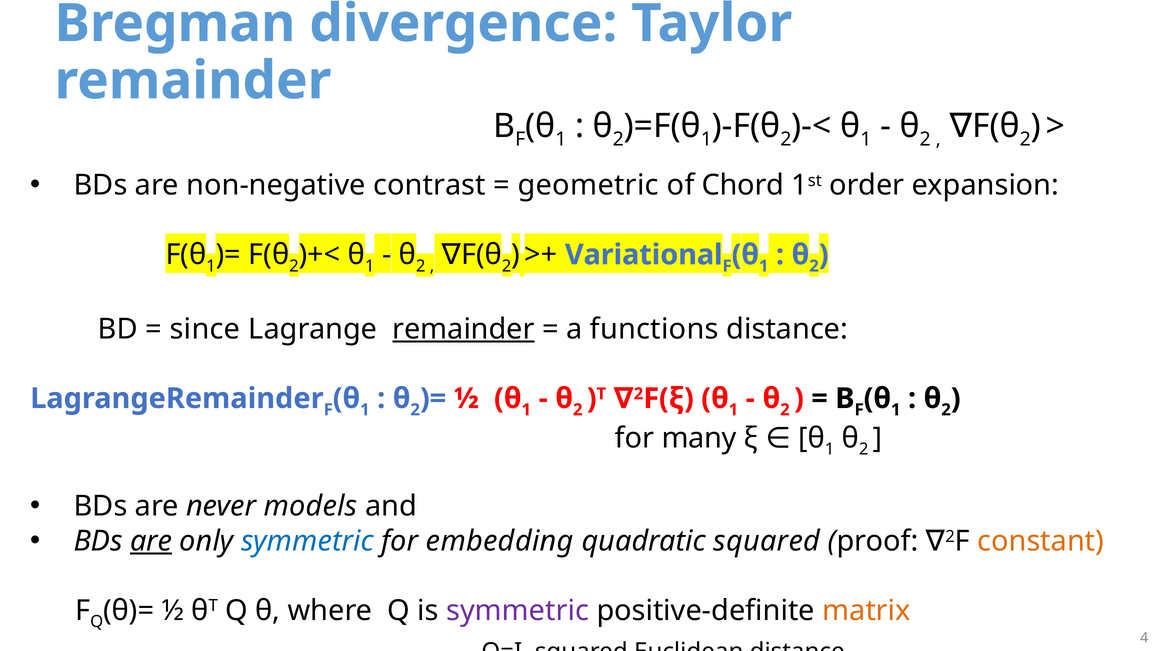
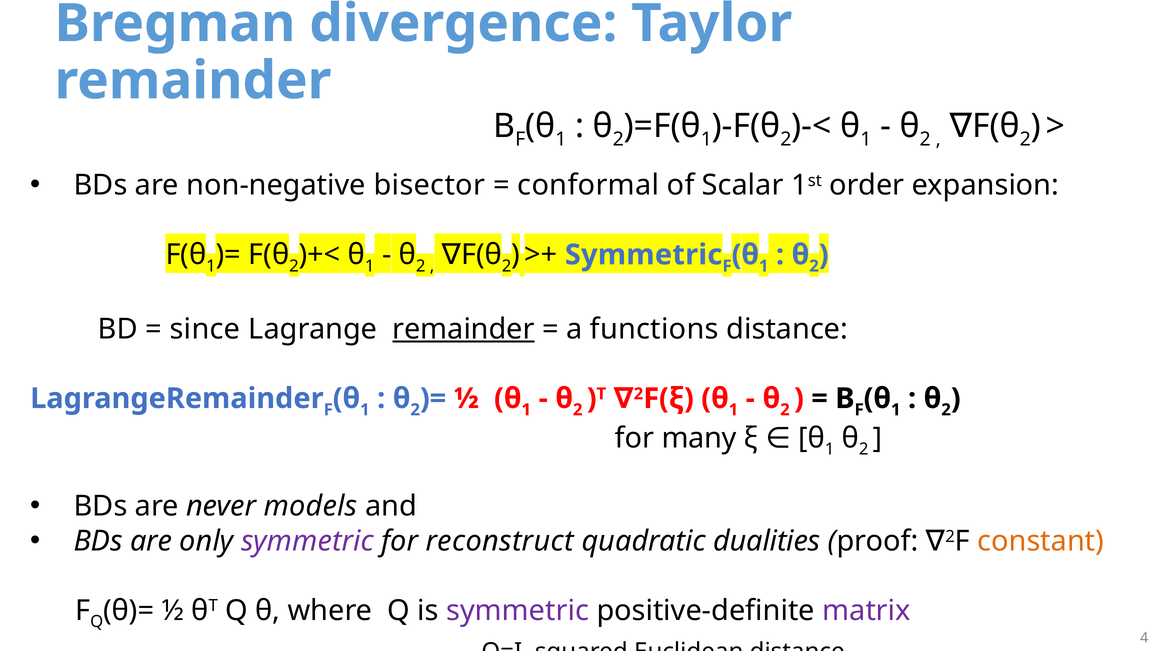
contrast: contrast -> bisector
geometric: geometric -> conformal
Chord: Chord -> Scalar
Variational at (644, 255): Variational -> Symmetric
are at (151, 541) underline: present -> none
symmetric at (307, 541) colour: blue -> purple
embedding: embedding -> reconstruct
quadratic squared: squared -> dualities
matrix colour: orange -> purple
